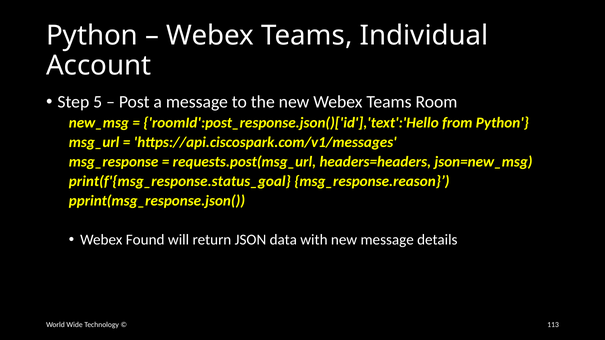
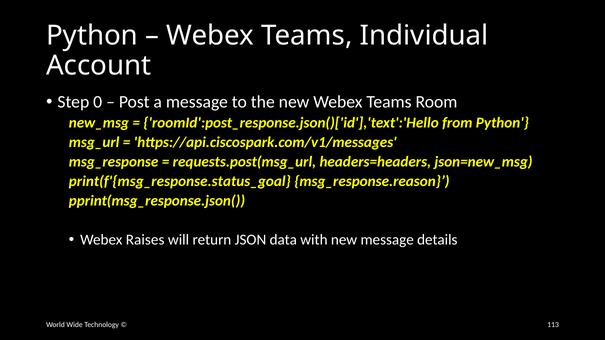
5: 5 -> 0
Found: Found -> Raises
